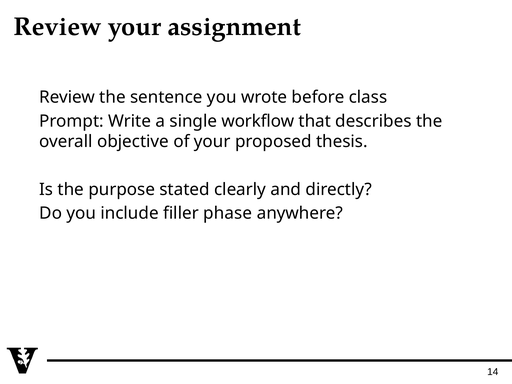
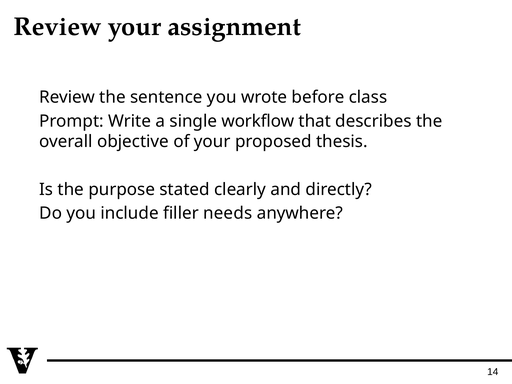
phase: phase -> needs
